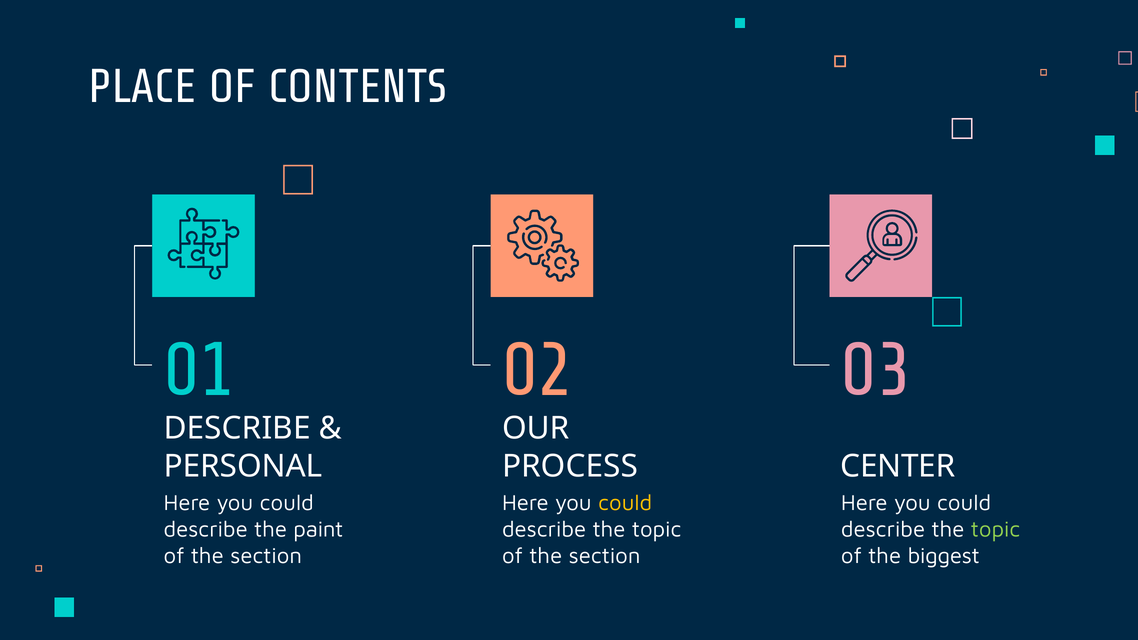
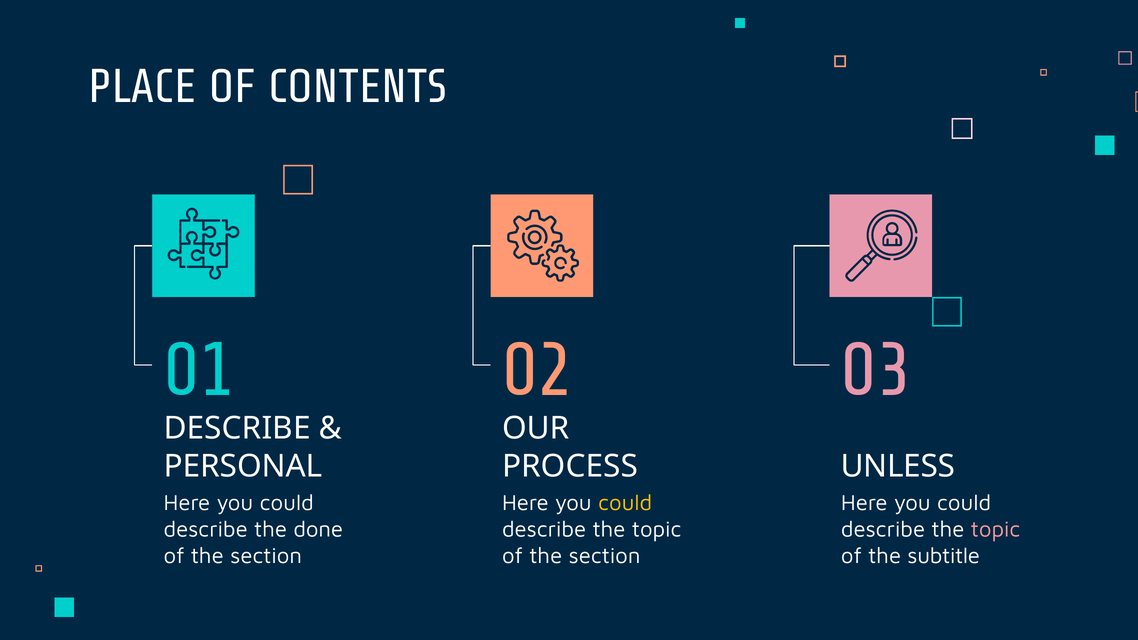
CENTER: CENTER -> UNLESS
paint: paint -> done
topic at (996, 529) colour: light green -> pink
biggest: biggest -> subtitle
